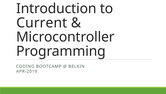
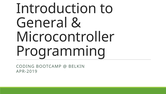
Current: Current -> General
